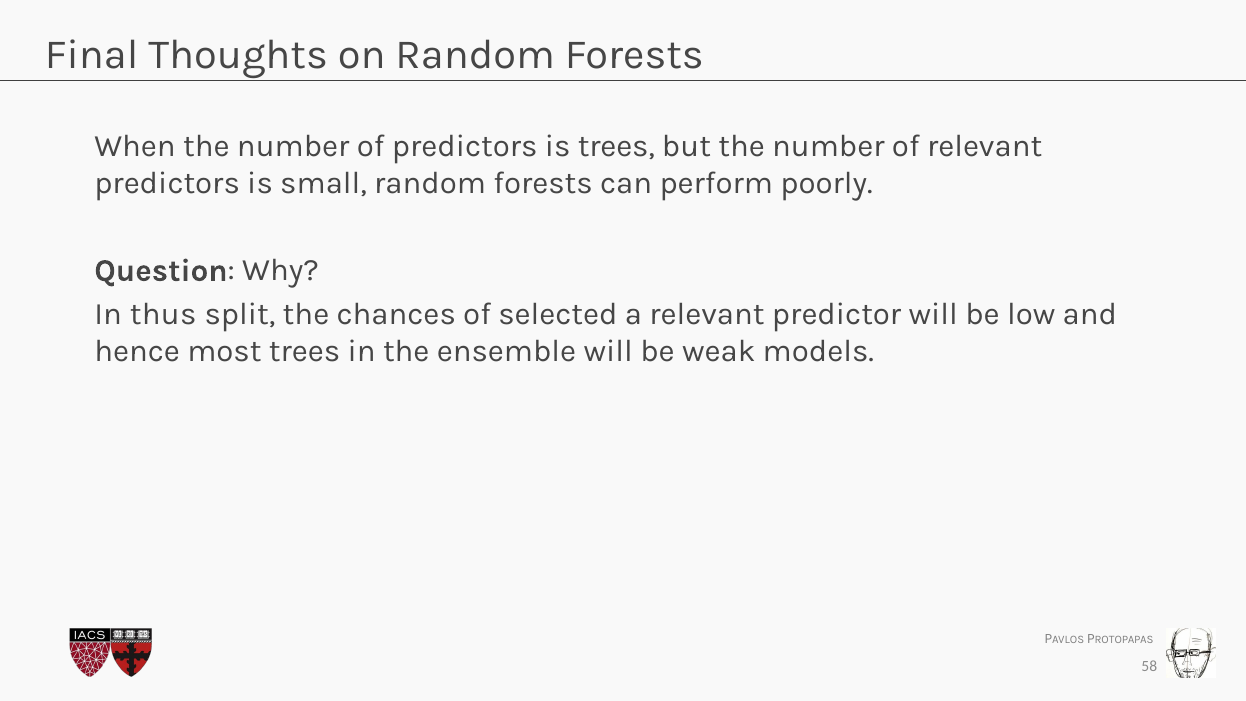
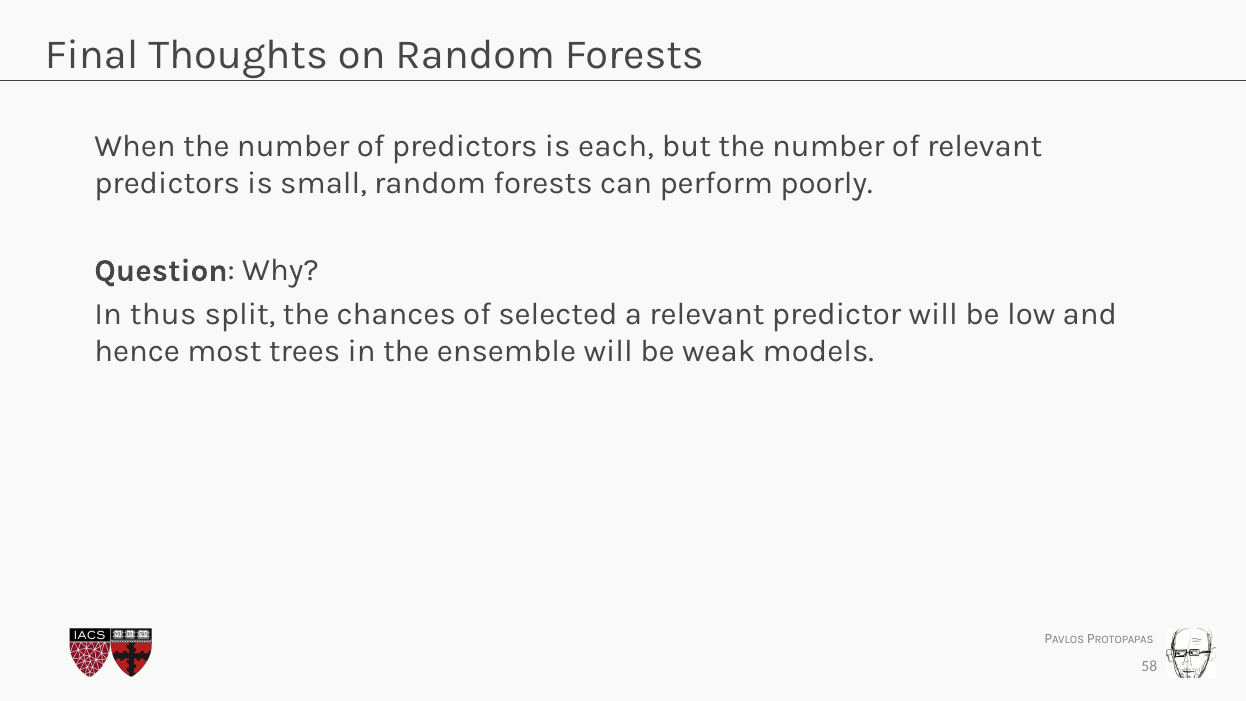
is trees: trees -> each
